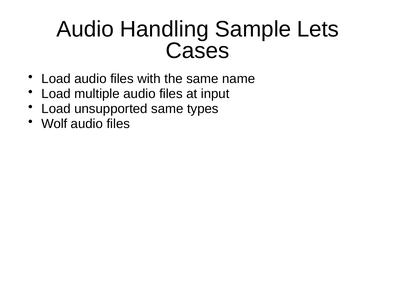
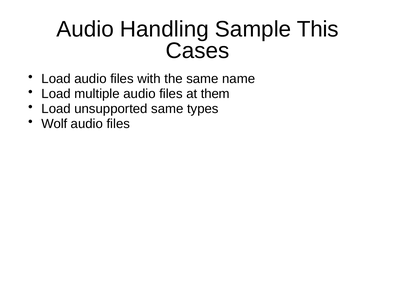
Lets: Lets -> This
input: input -> them
